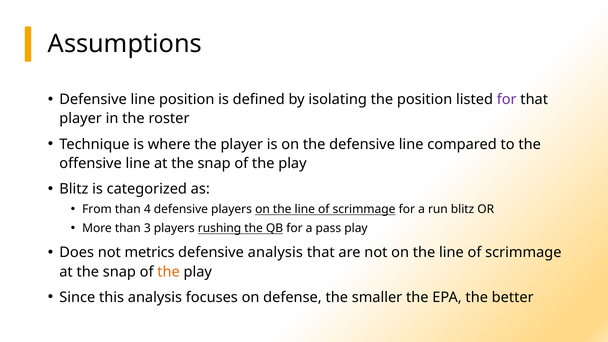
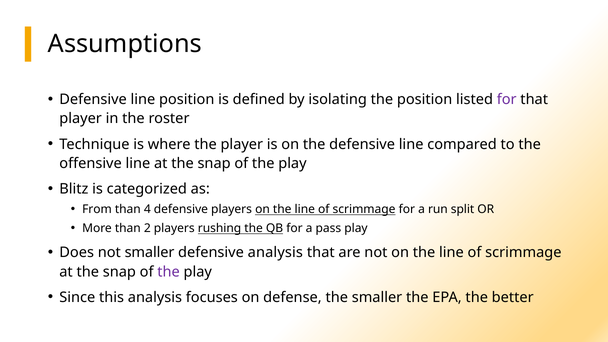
run blitz: blitz -> split
3: 3 -> 2
not metrics: metrics -> smaller
the at (169, 272) colour: orange -> purple
